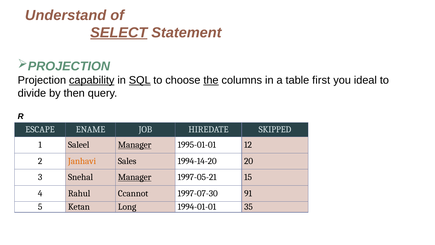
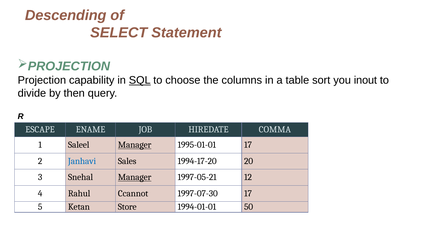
Understand: Understand -> Descending
SELECT underline: present -> none
capability underline: present -> none
the underline: present -> none
first: first -> sort
ideal: ideal -> inout
SKIPPED: SKIPPED -> COMMA
1995-01-01 12: 12 -> 17
Janhavi colour: orange -> blue
1994-14-20: 1994-14-20 -> 1994-17-20
15: 15 -> 12
1997-07-30 91: 91 -> 17
Long: Long -> Store
35: 35 -> 50
